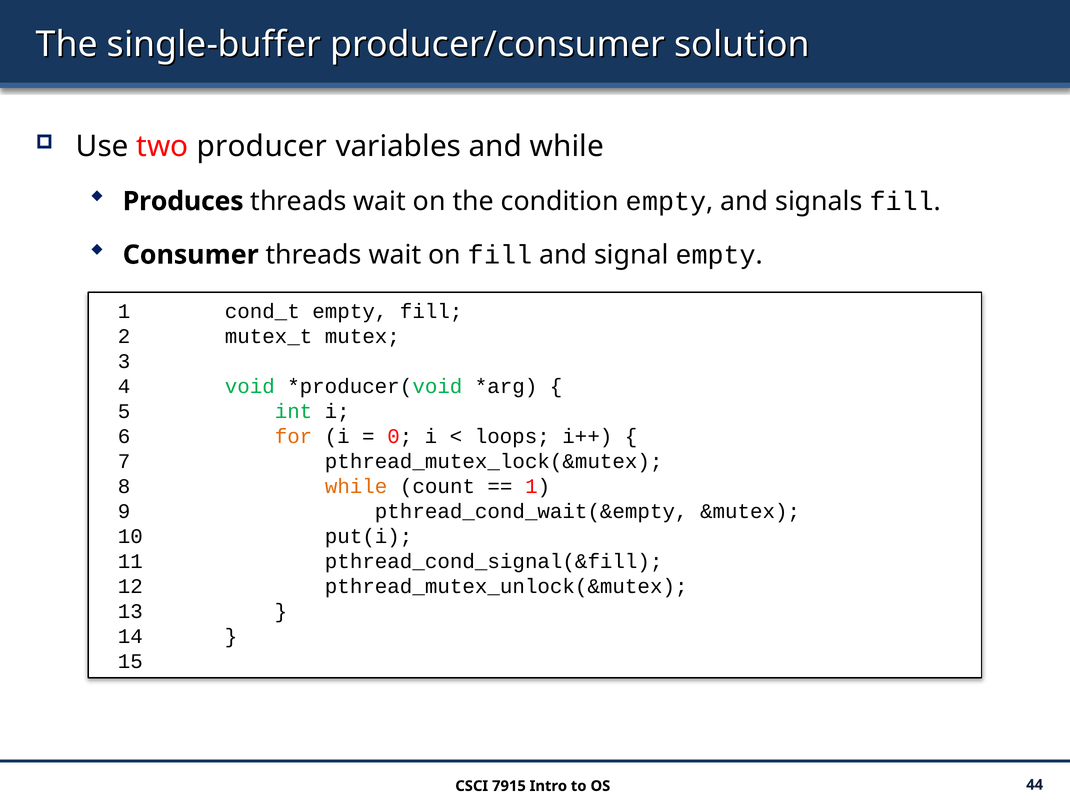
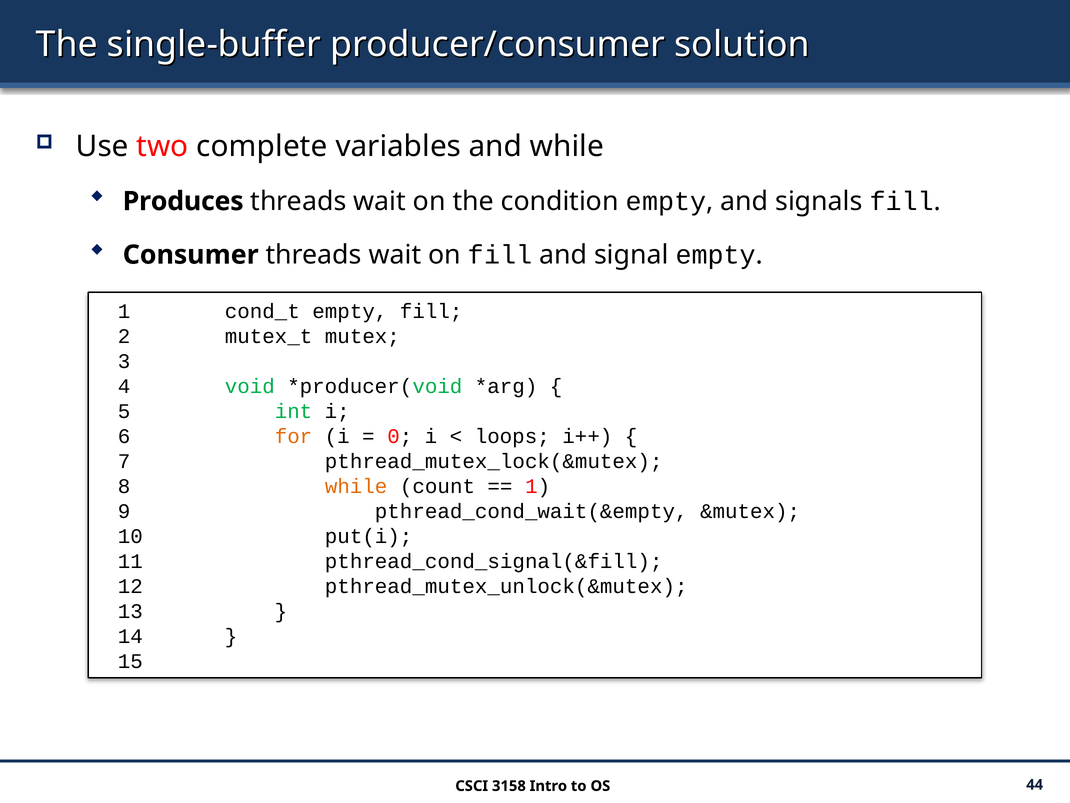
producer: producer -> complete
7915: 7915 -> 3158
